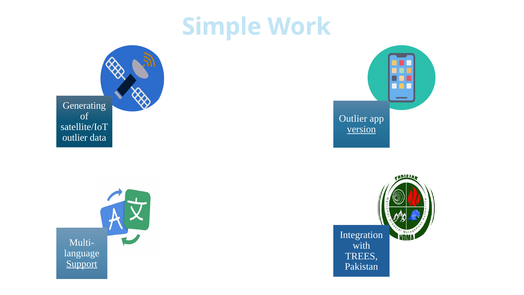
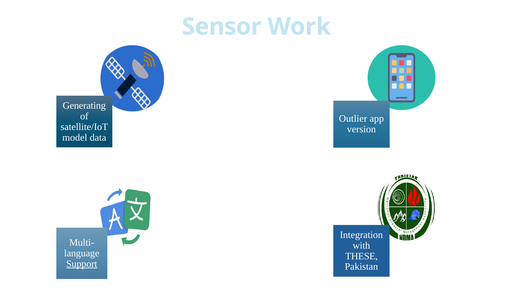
Simple: Simple -> Sensor
version underline: present -> none
outlier at (75, 137): outlier -> model
TREES: TREES -> THESE
